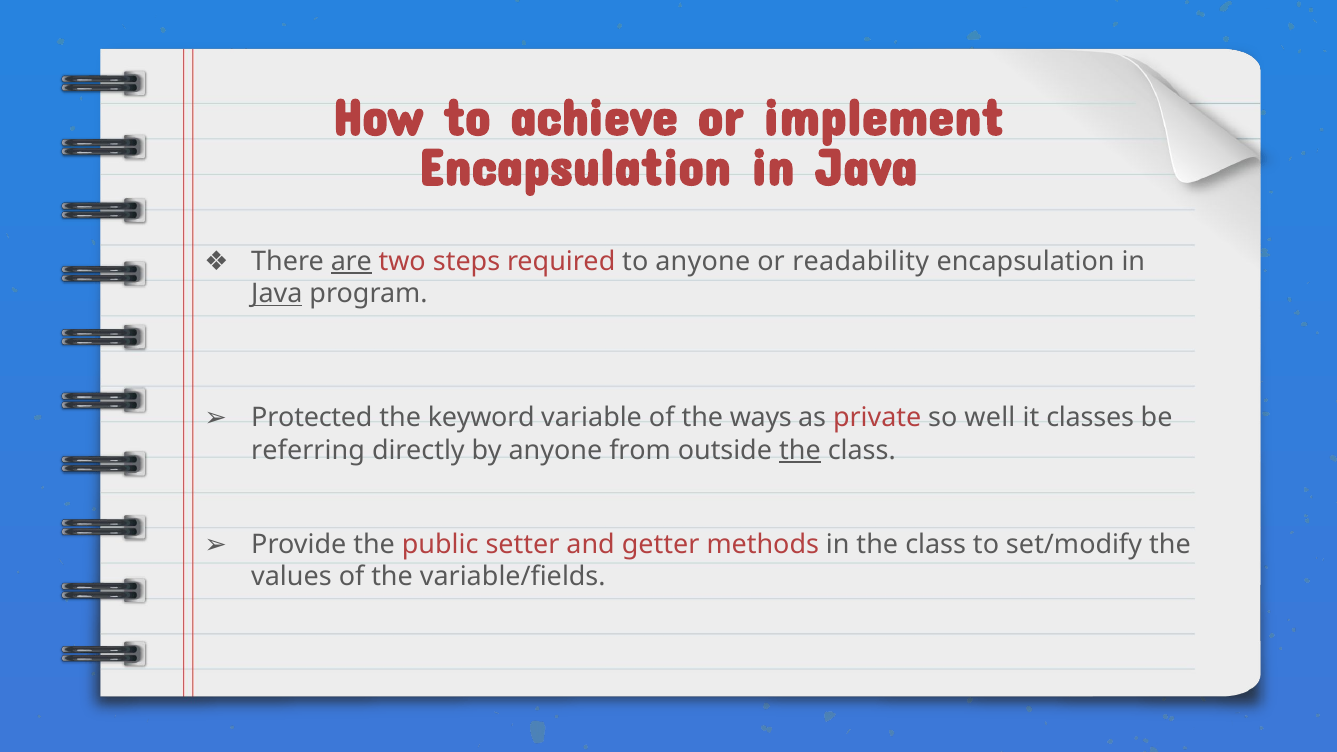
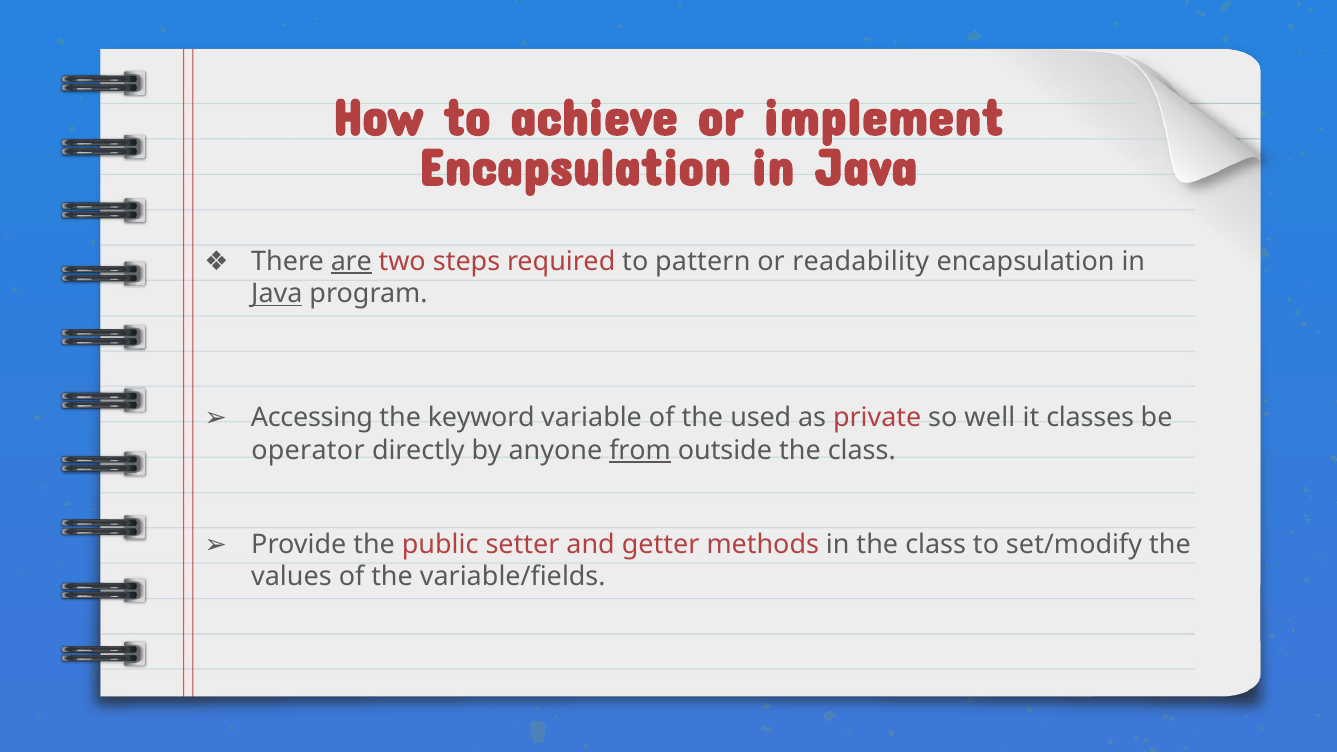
to anyone: anyone -> pattern
Protected: Protected -> Accessing
ways: ways -> used
referring: referring -> operator
from underline: none -> present
the at (800, 450) underline: present -> none
